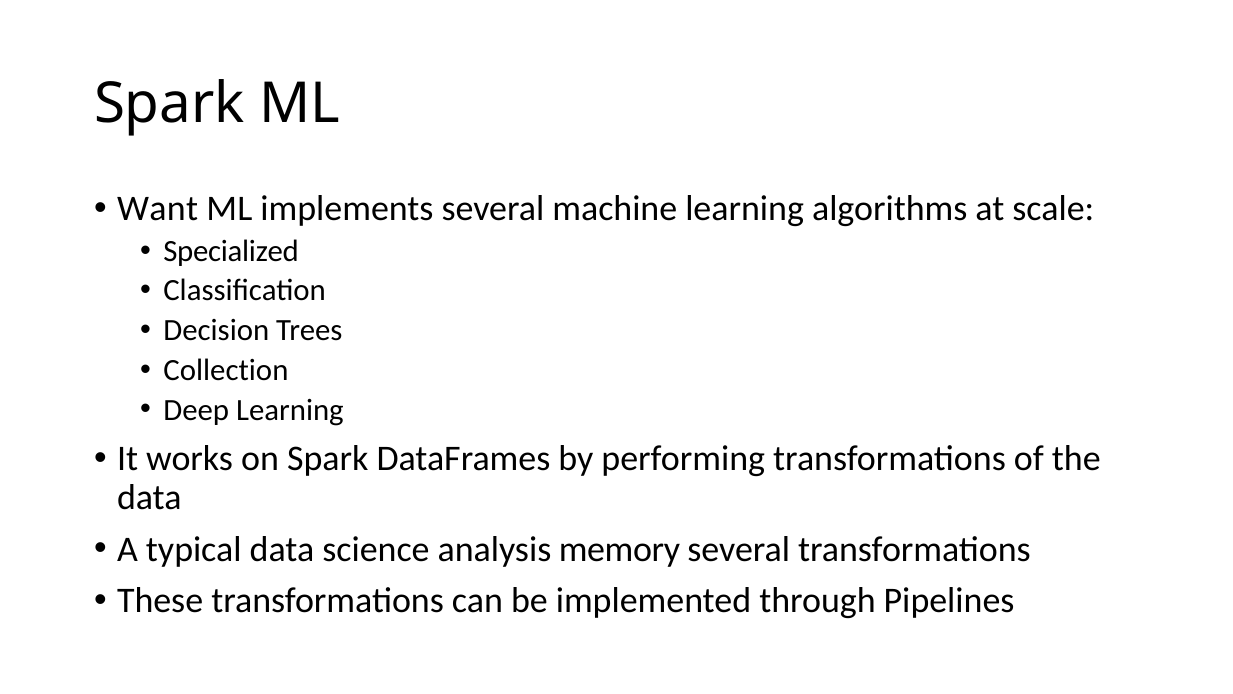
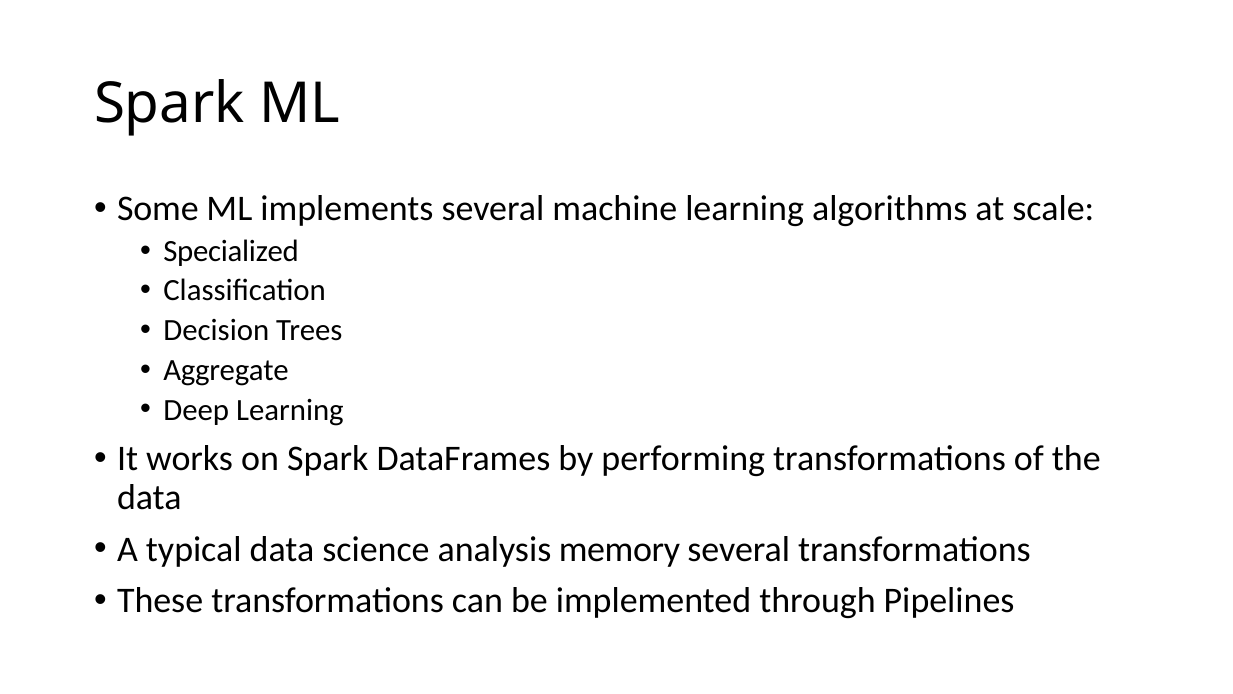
Want: Want -> Some
Collection: Collection -> Aggregate
